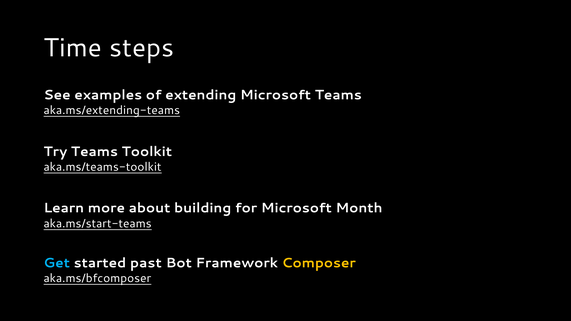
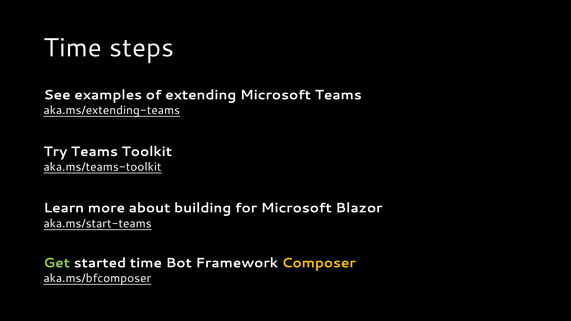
Month: Month -> Blazor
Get colour: light blue -> light green
started past: past -> time
